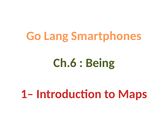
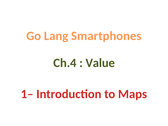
Ch.6: Ch.6 -> Ch.4
Being: Being -> Value
